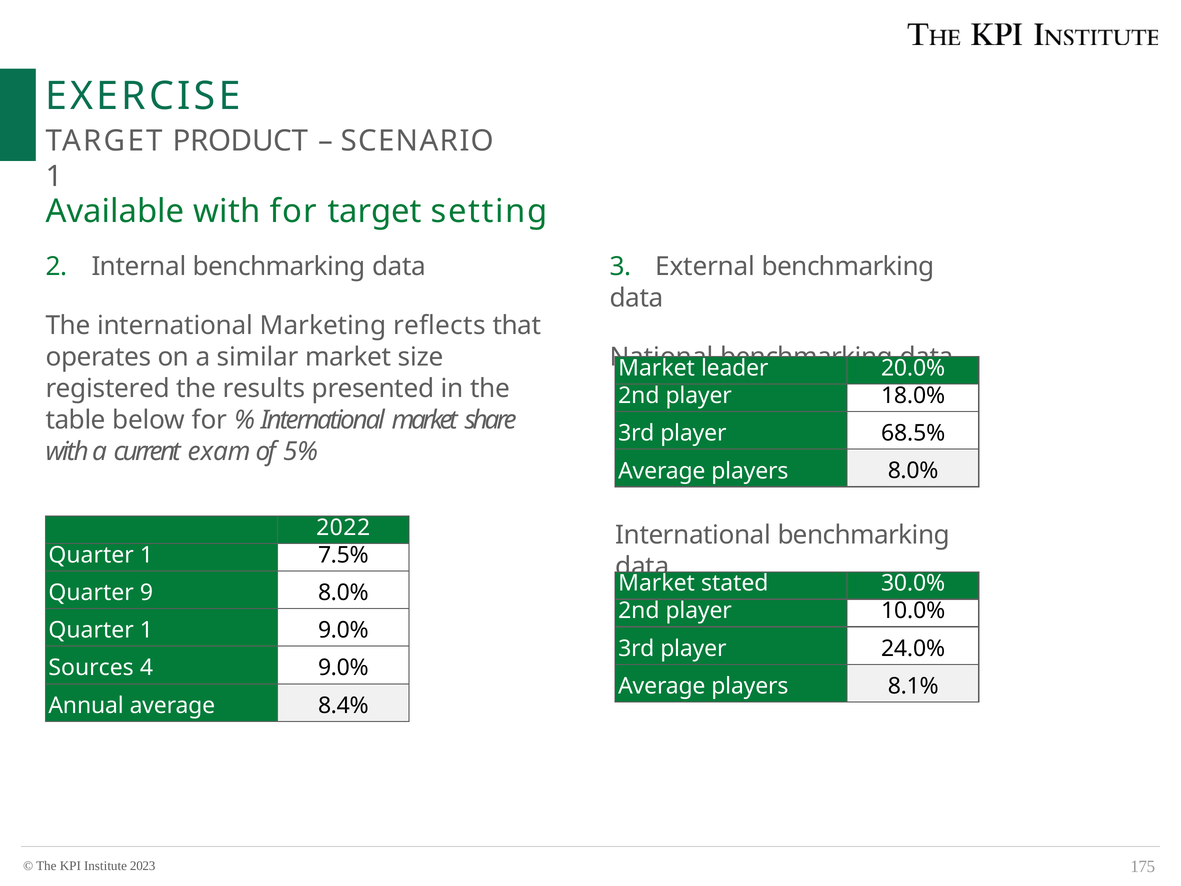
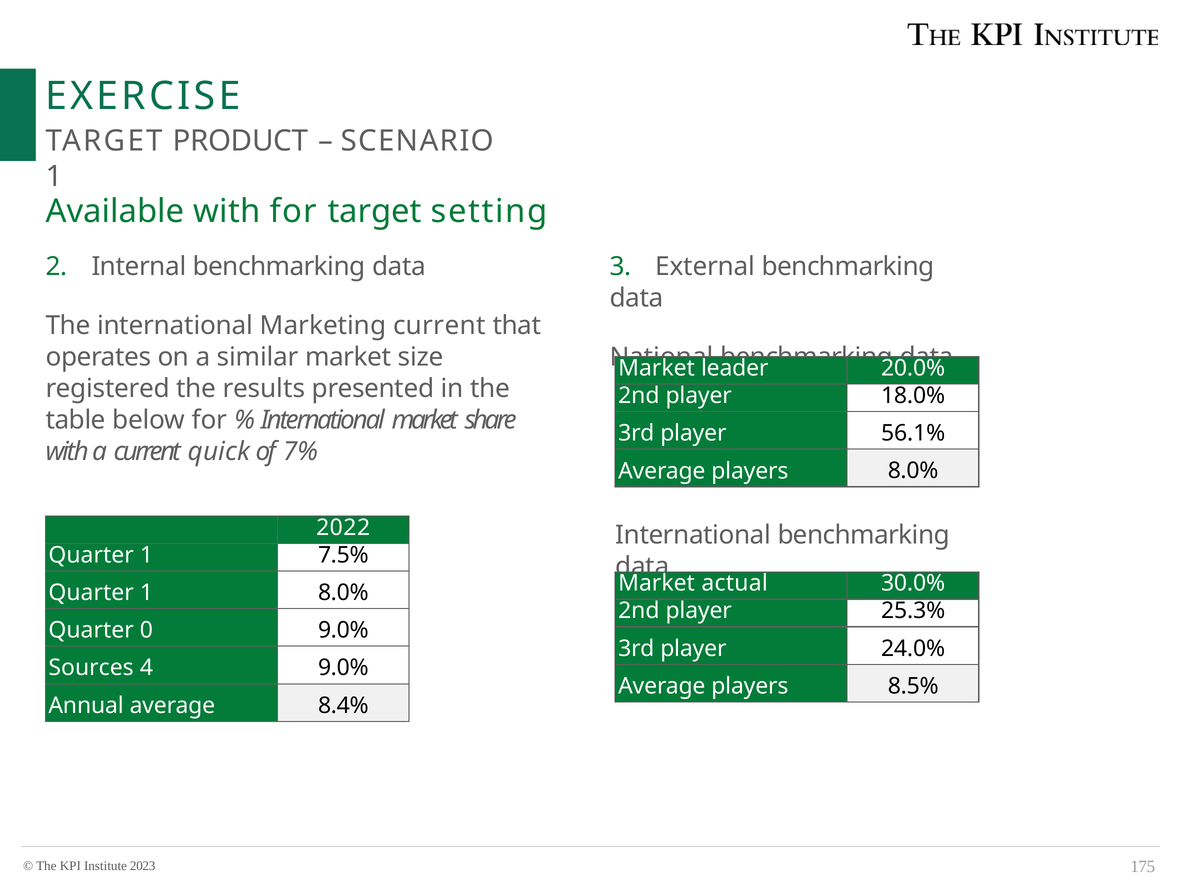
Marketing reflects: reflects -> current
68.5%: 68.5% -> 56.1%
exam: exam -> quick
5%: 5% -> 7%
stated: stated -> actual
9 at (146, 592): 9 -> 1
10.0%: 10.0% -> 25.3%
1 at (146, 630): 1 -> 0
8.1%: 8.1% -> 8.5%
